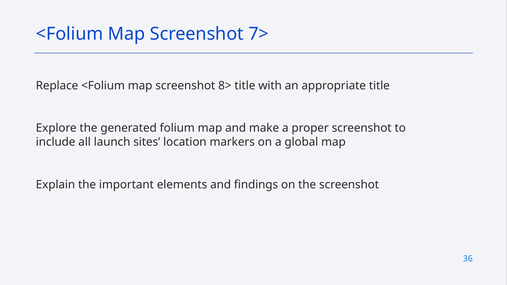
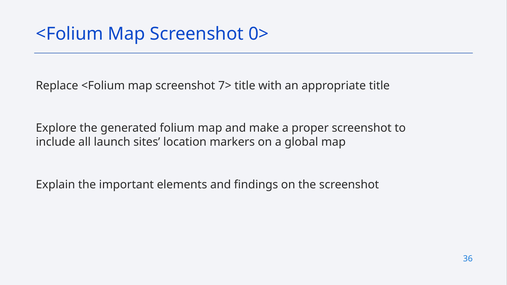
7>: 7> -> 0>
8>: 8> -> 7>
